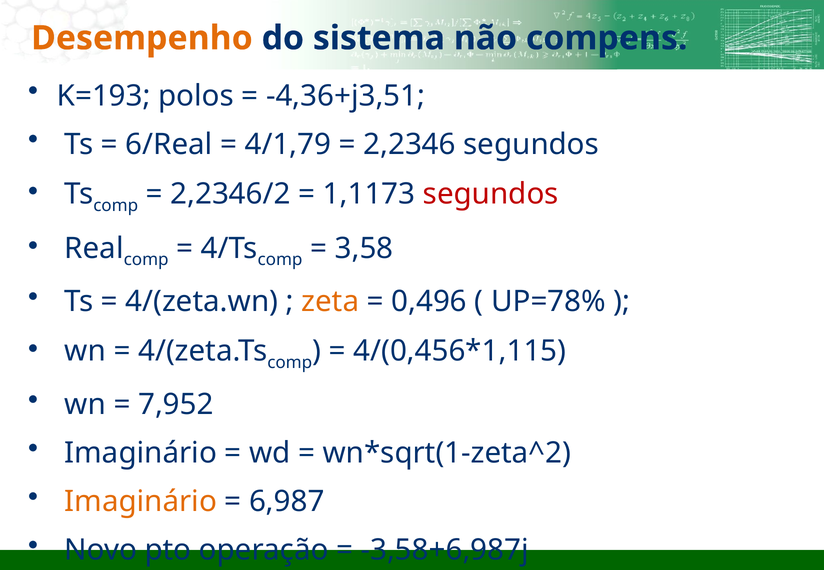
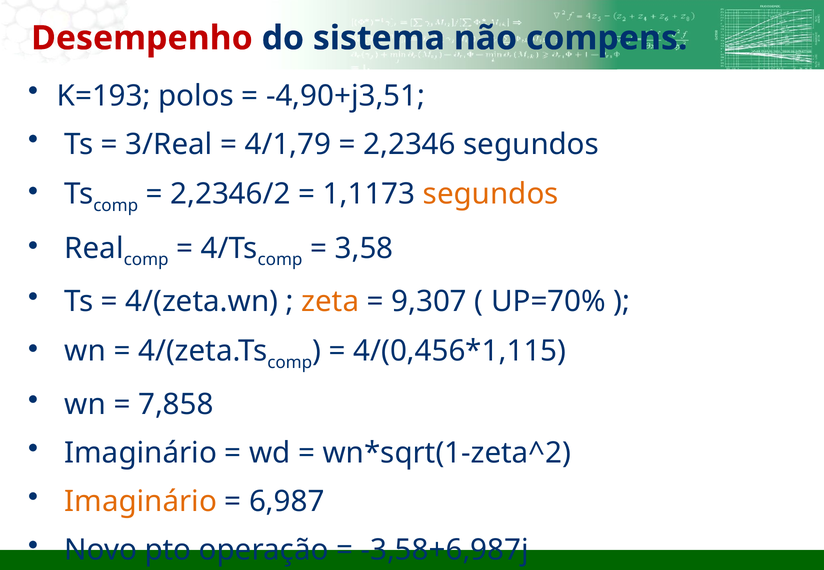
Desempenho colour: orange -> red
-4,36+j3,51: -4,36+j3,51 -> -4,90+j3,51
6/Real: 6/Real -> 3/Real
segundos at (491, 194) colour: red -> orange
0,496: 0,496 -> 9,307
UP=78%: UP=78% -> UP=70%
7,952: 7,952 -> 7,858
